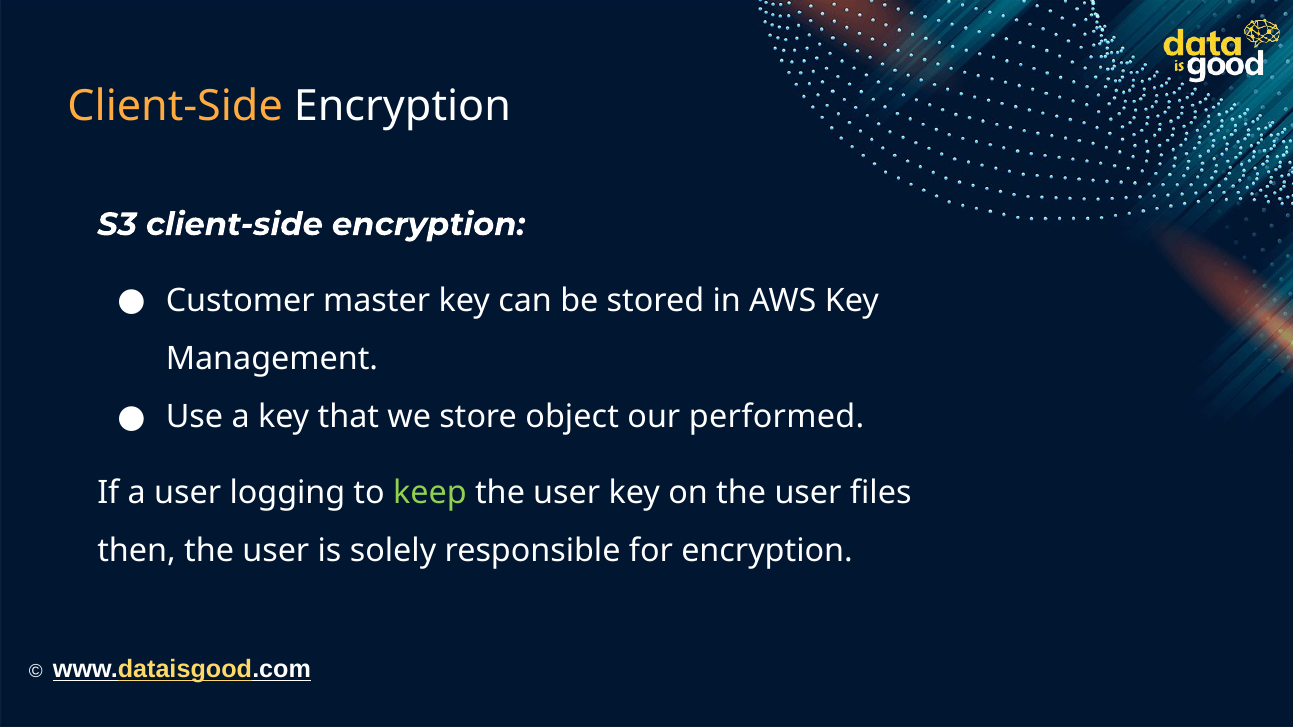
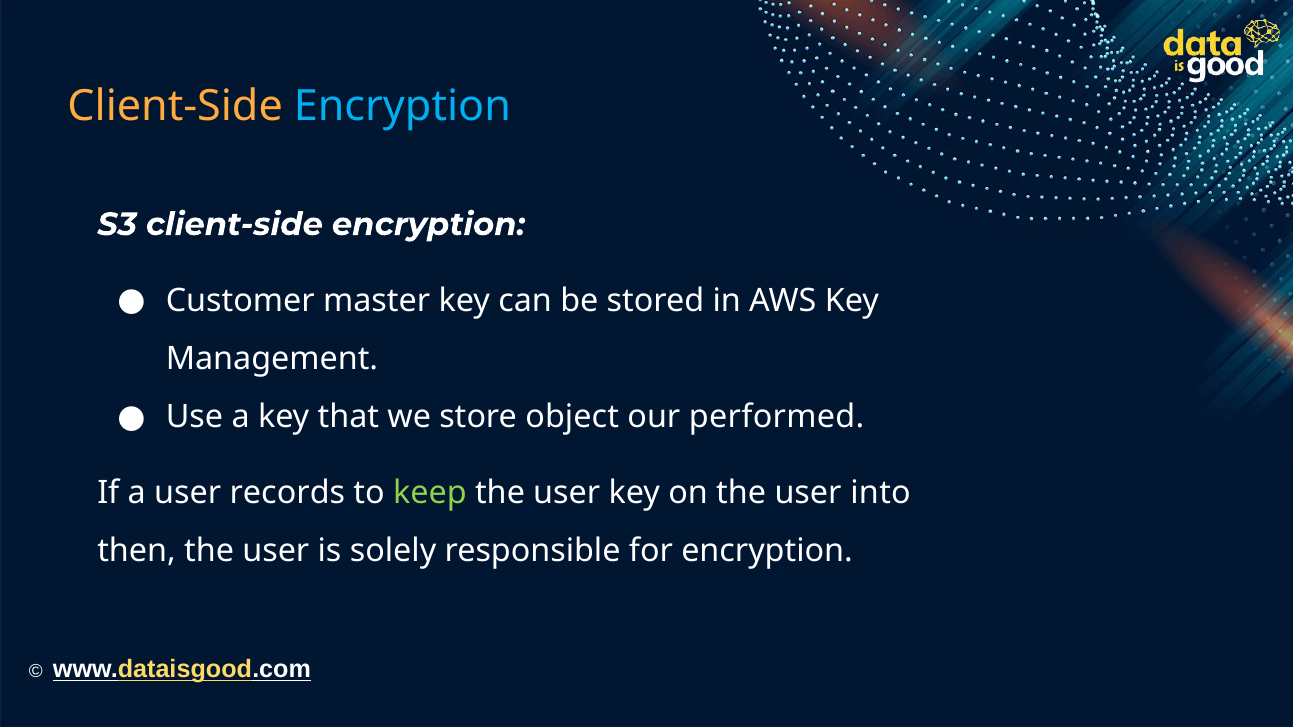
Encryption at (402, 106) colour: white -> light blue
logging: logging -> records
files: files -> into
